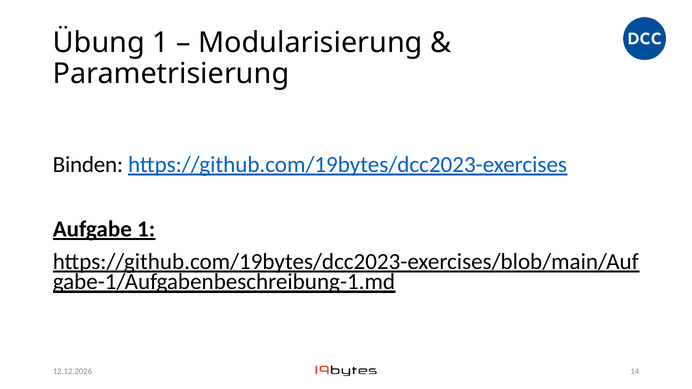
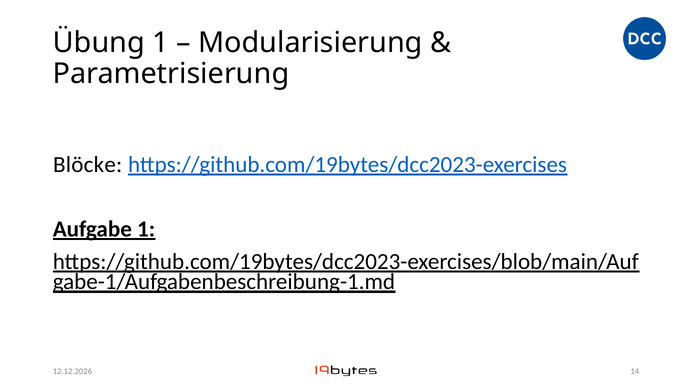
Binden: Binden -> Blöcke
